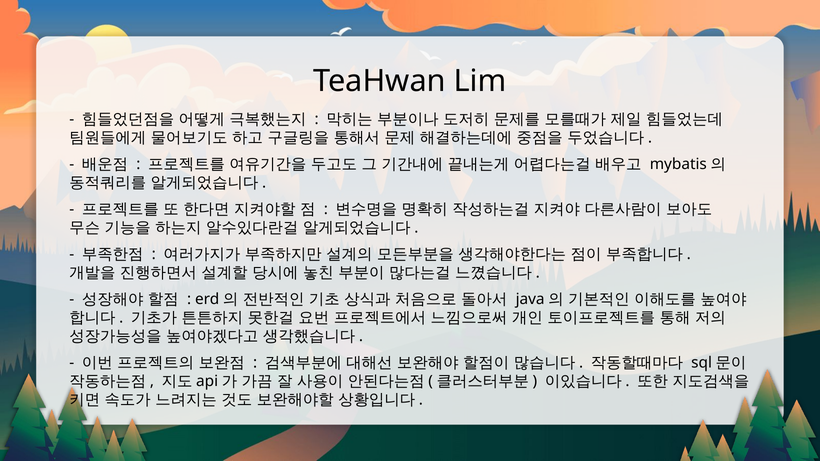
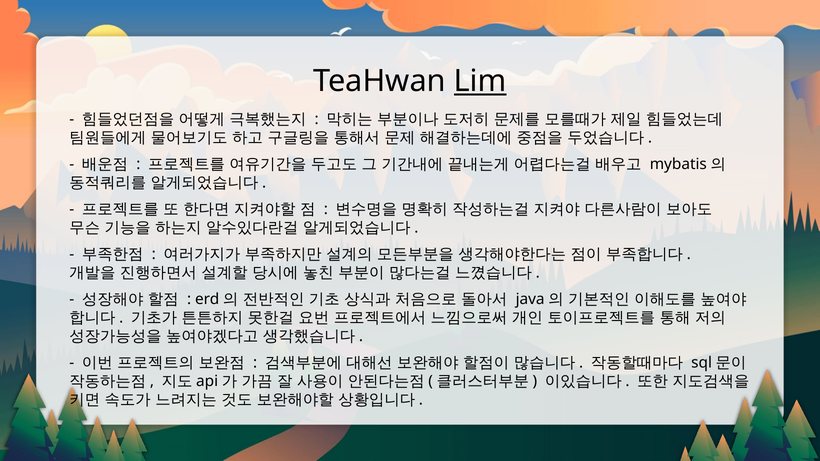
Lim underline: none -> present
